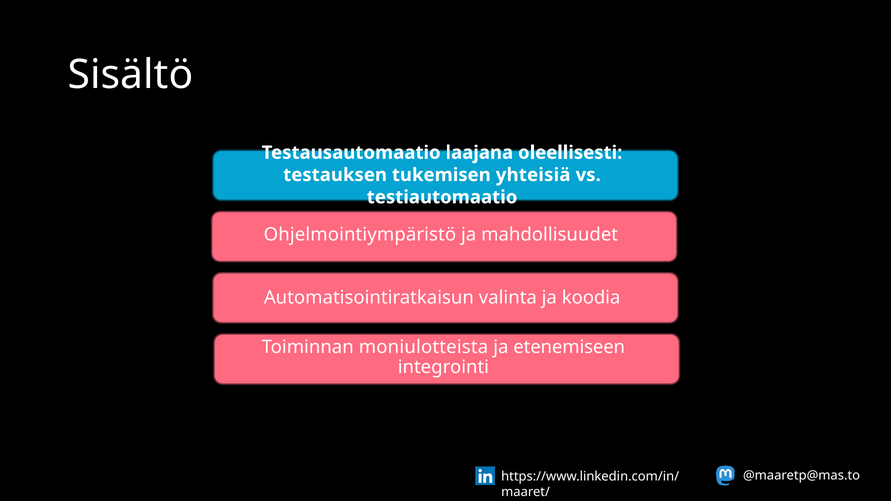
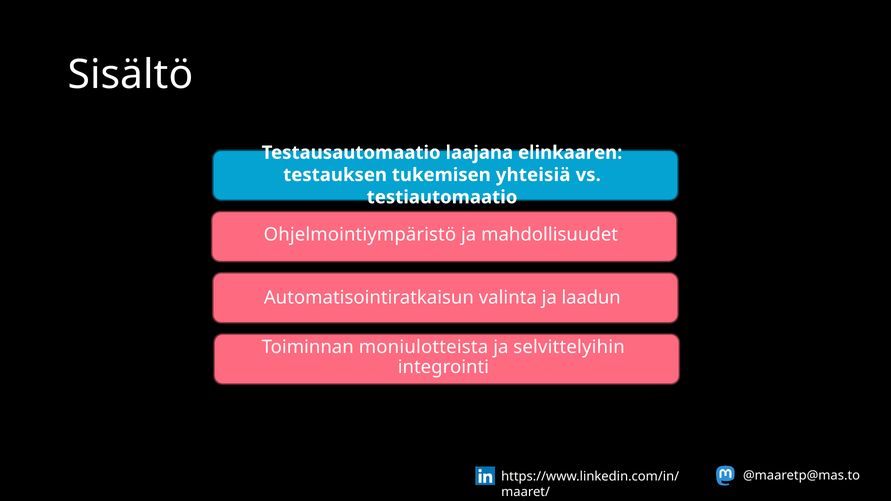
oleellisesti: oleellisesti -> elinkaaren
koodia: koodia -> laadun
etenemiseen: etenemiseen -> selvittelyihin
